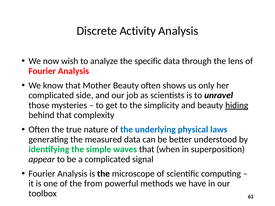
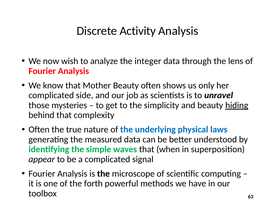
specific: specific -> integer
from: from -> forth
